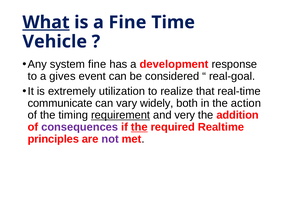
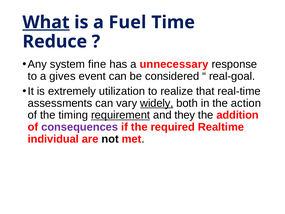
a Fine: Fine -> Fuel
Vehicle: Vehicle -> Reduce
development: development -> unnecessary
communicate: communicate -> assessments
widely underline: none -> present
very: very -> they
the at (139, 127) underline: present -> none
principles: principles -> individual
not colour: purple -> black
